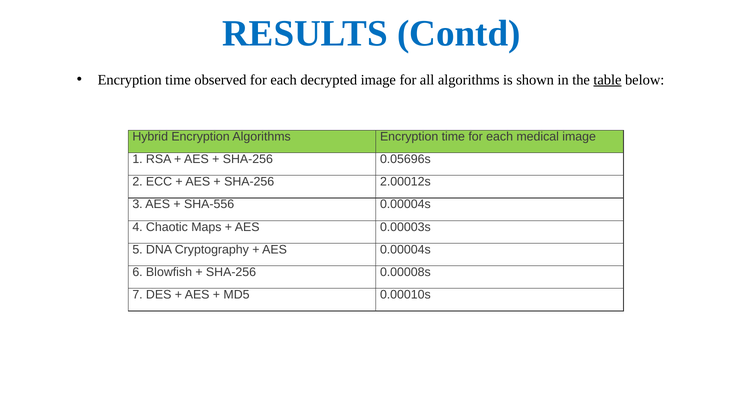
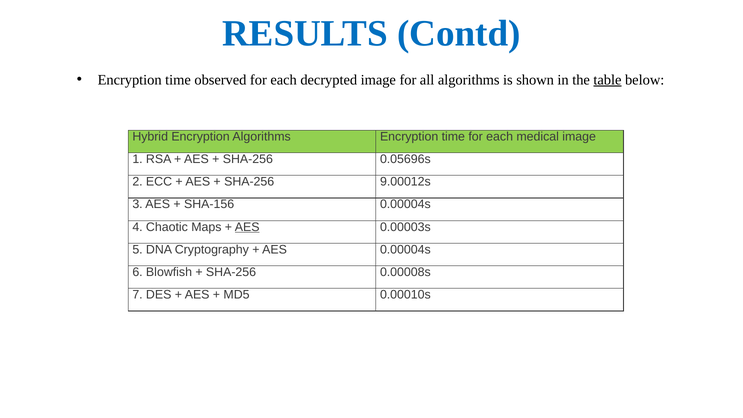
2.00012s: 2.00012s -> 9.00012s
SHA-556: SHA-556 -> SHA-156
AES at (247, 227) underline: none -> present
